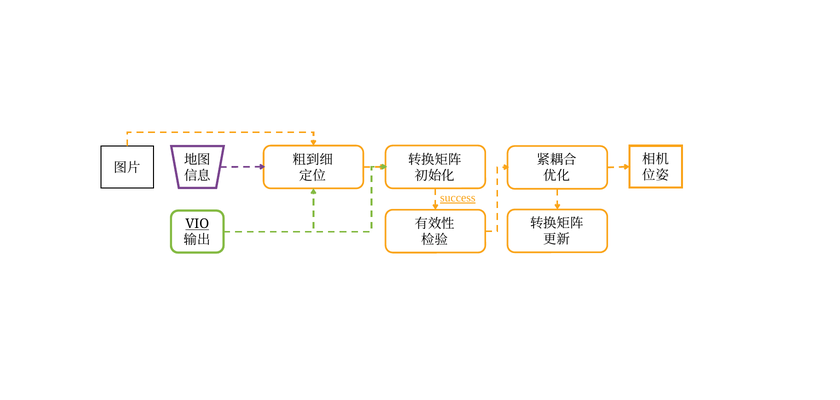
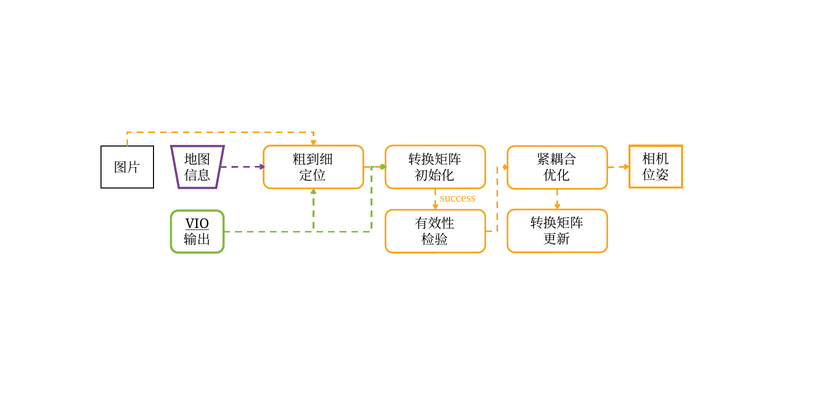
success underline: present -> none
